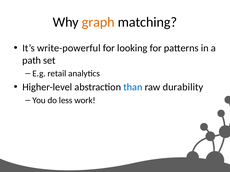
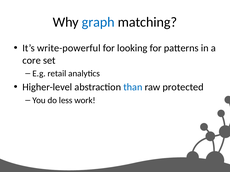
graph colour: orange -> blue
path: path -> core
durability: durability -> protected
